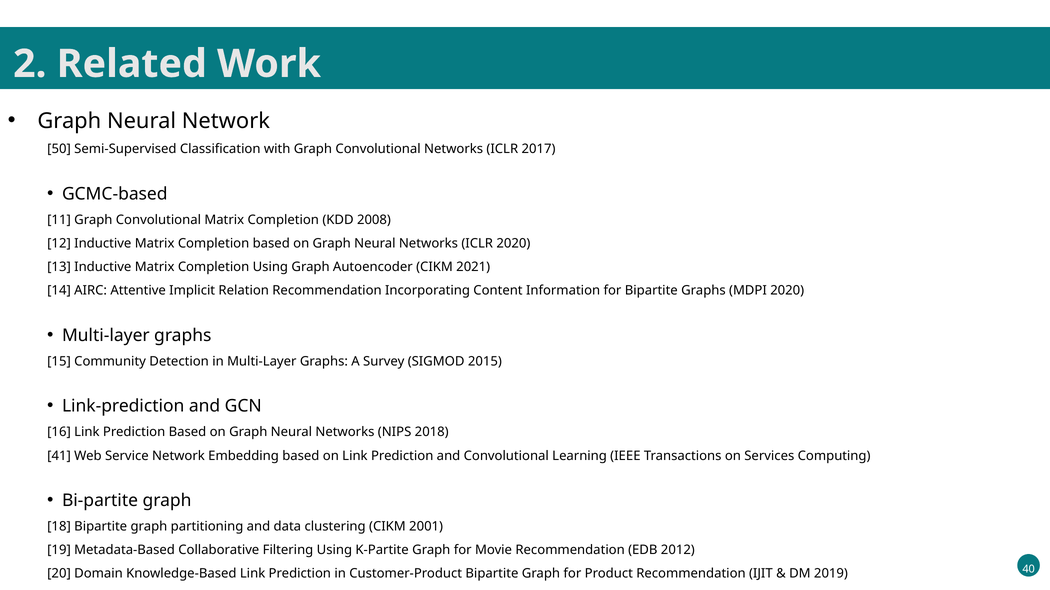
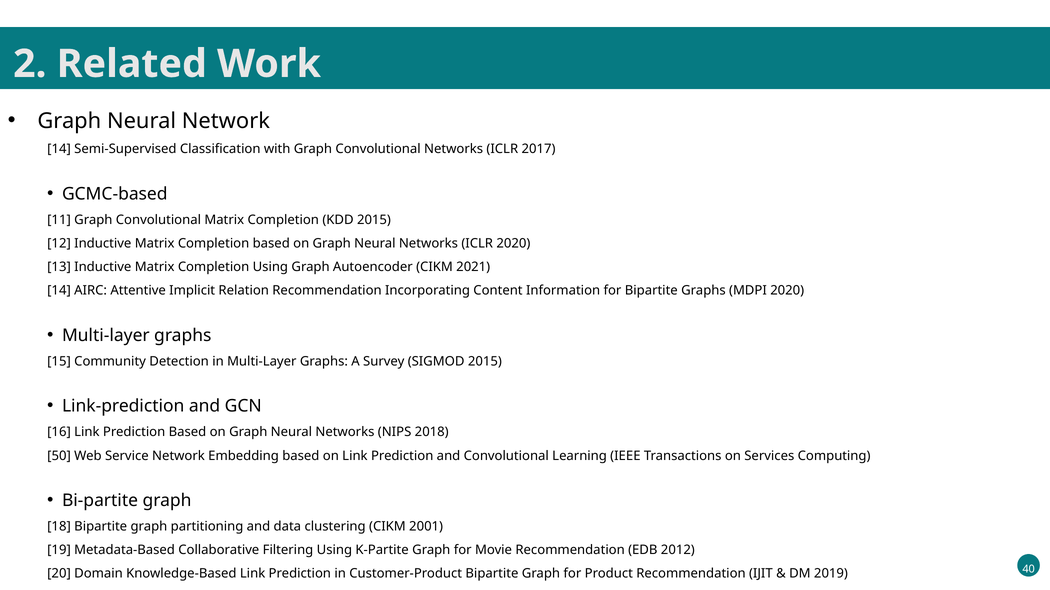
50 at (59, 149): 50 -> 14
KDD 2008: 2008 -> 2015
41: 41 -> 50
